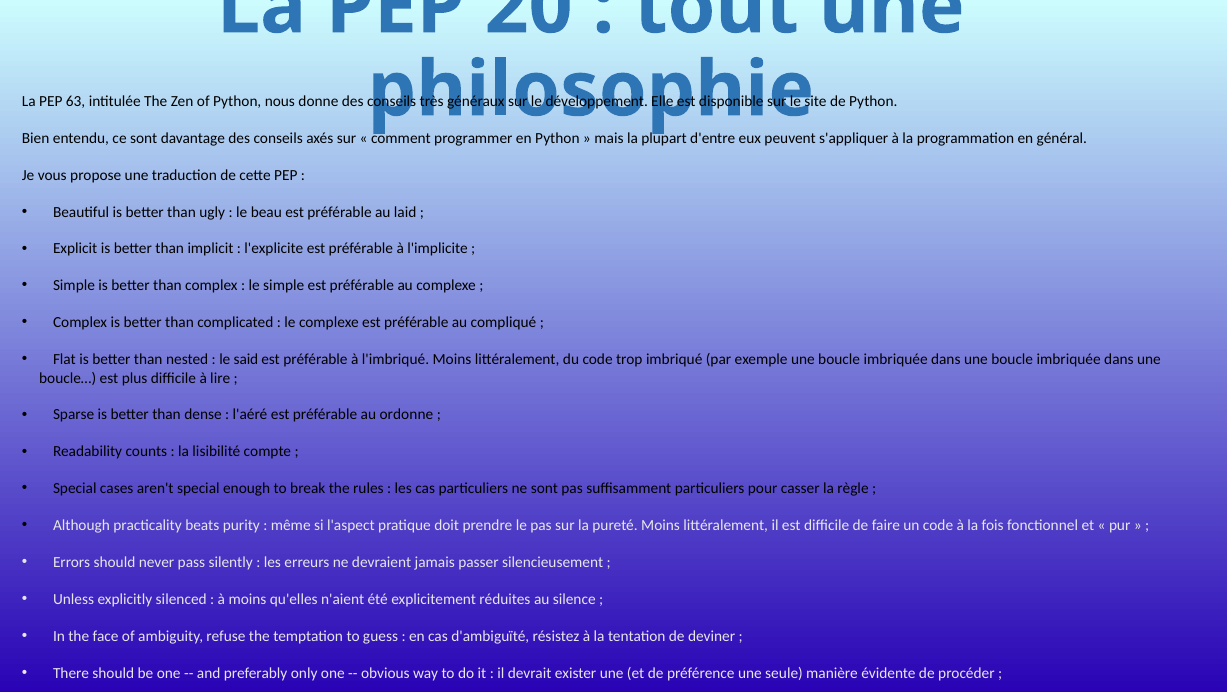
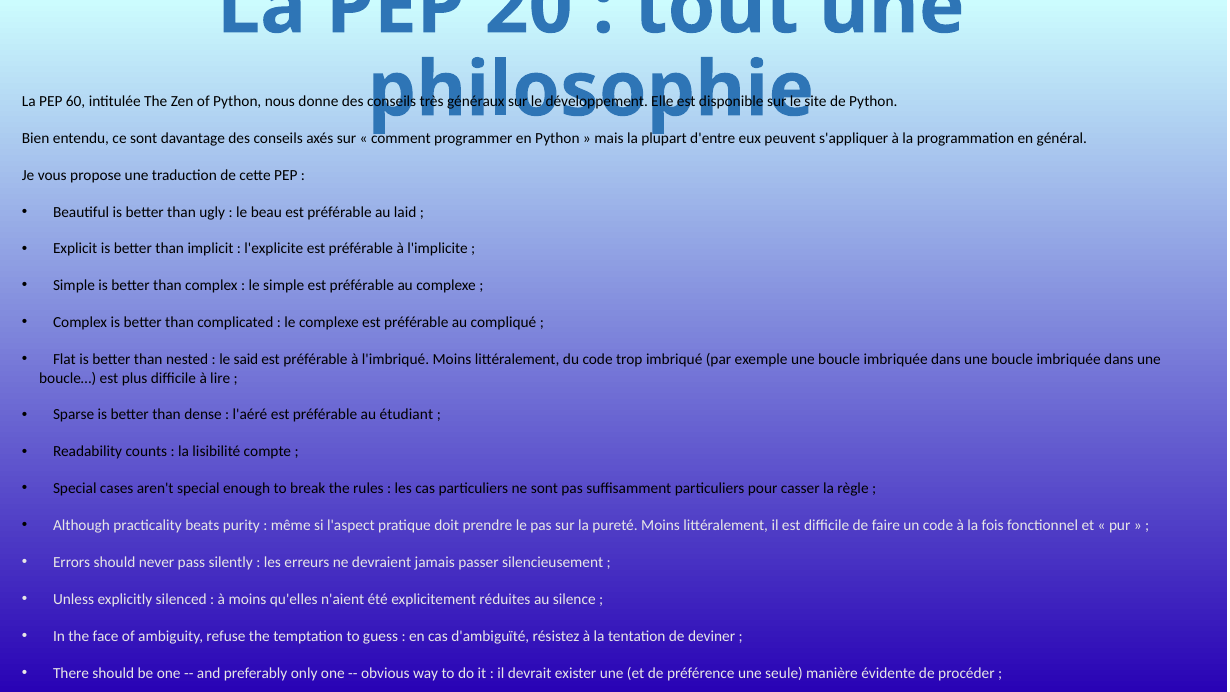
63: 63 -> 60
ordonne: ordonne -> étudiant
